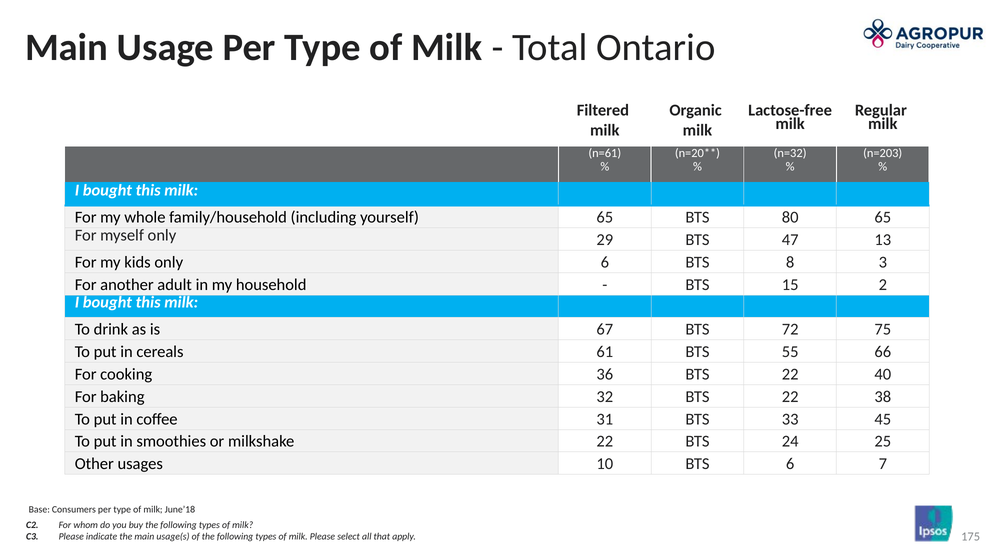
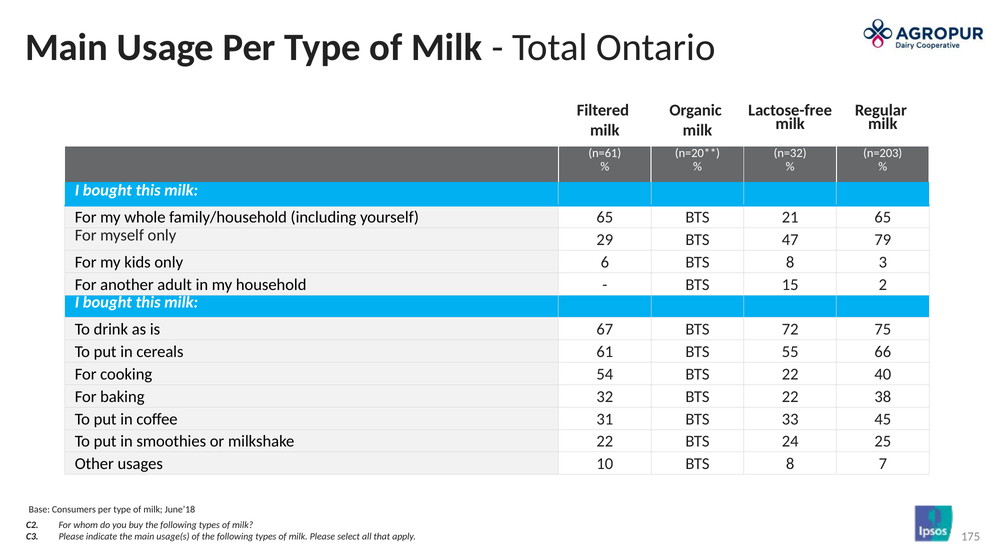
80: 80 -> 21
13: 13 -> 79
36: 36 -> 54
10 BTS 6: 6 -> 8
